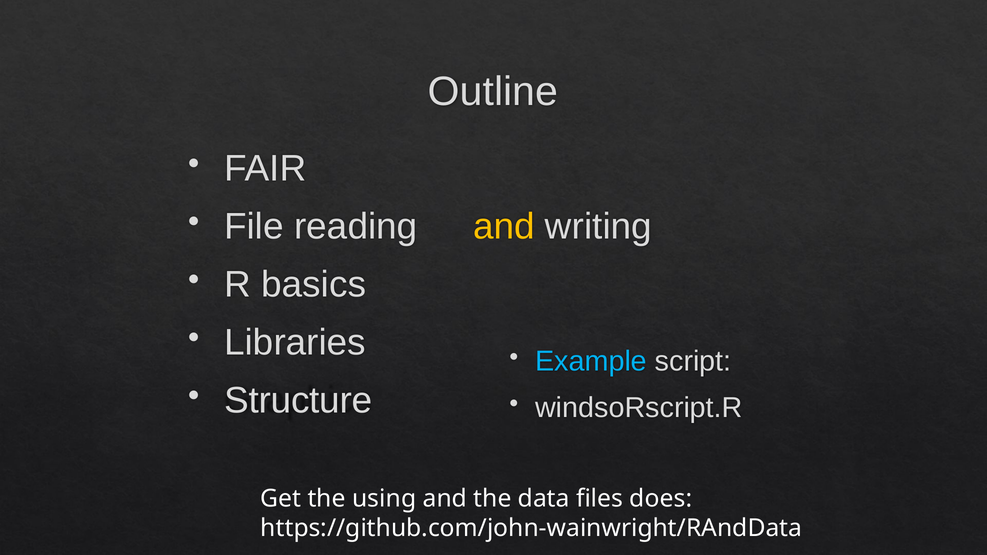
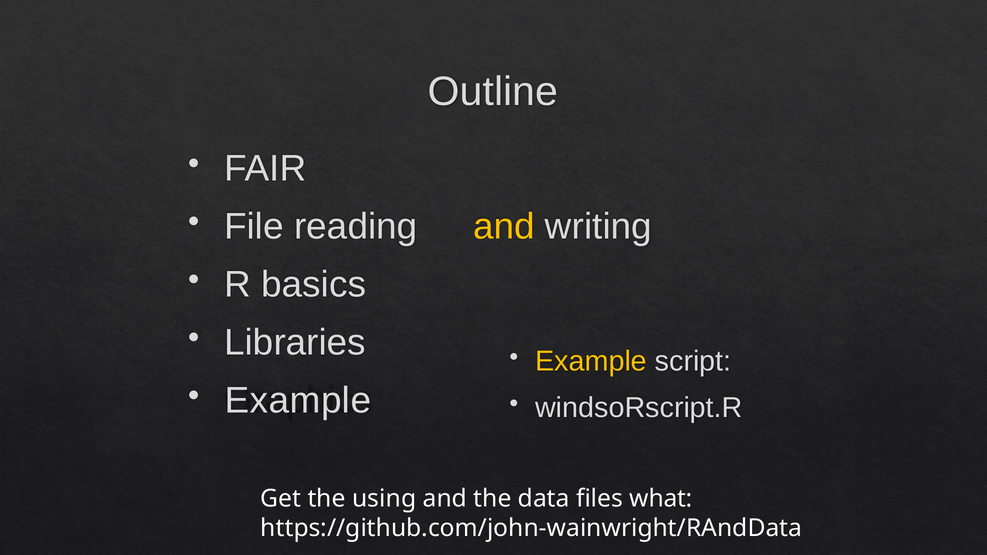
Example at (591, 361) colour: light blue -> yellow
Structure at (298, 401): Structure -> Example
does: does -> what
